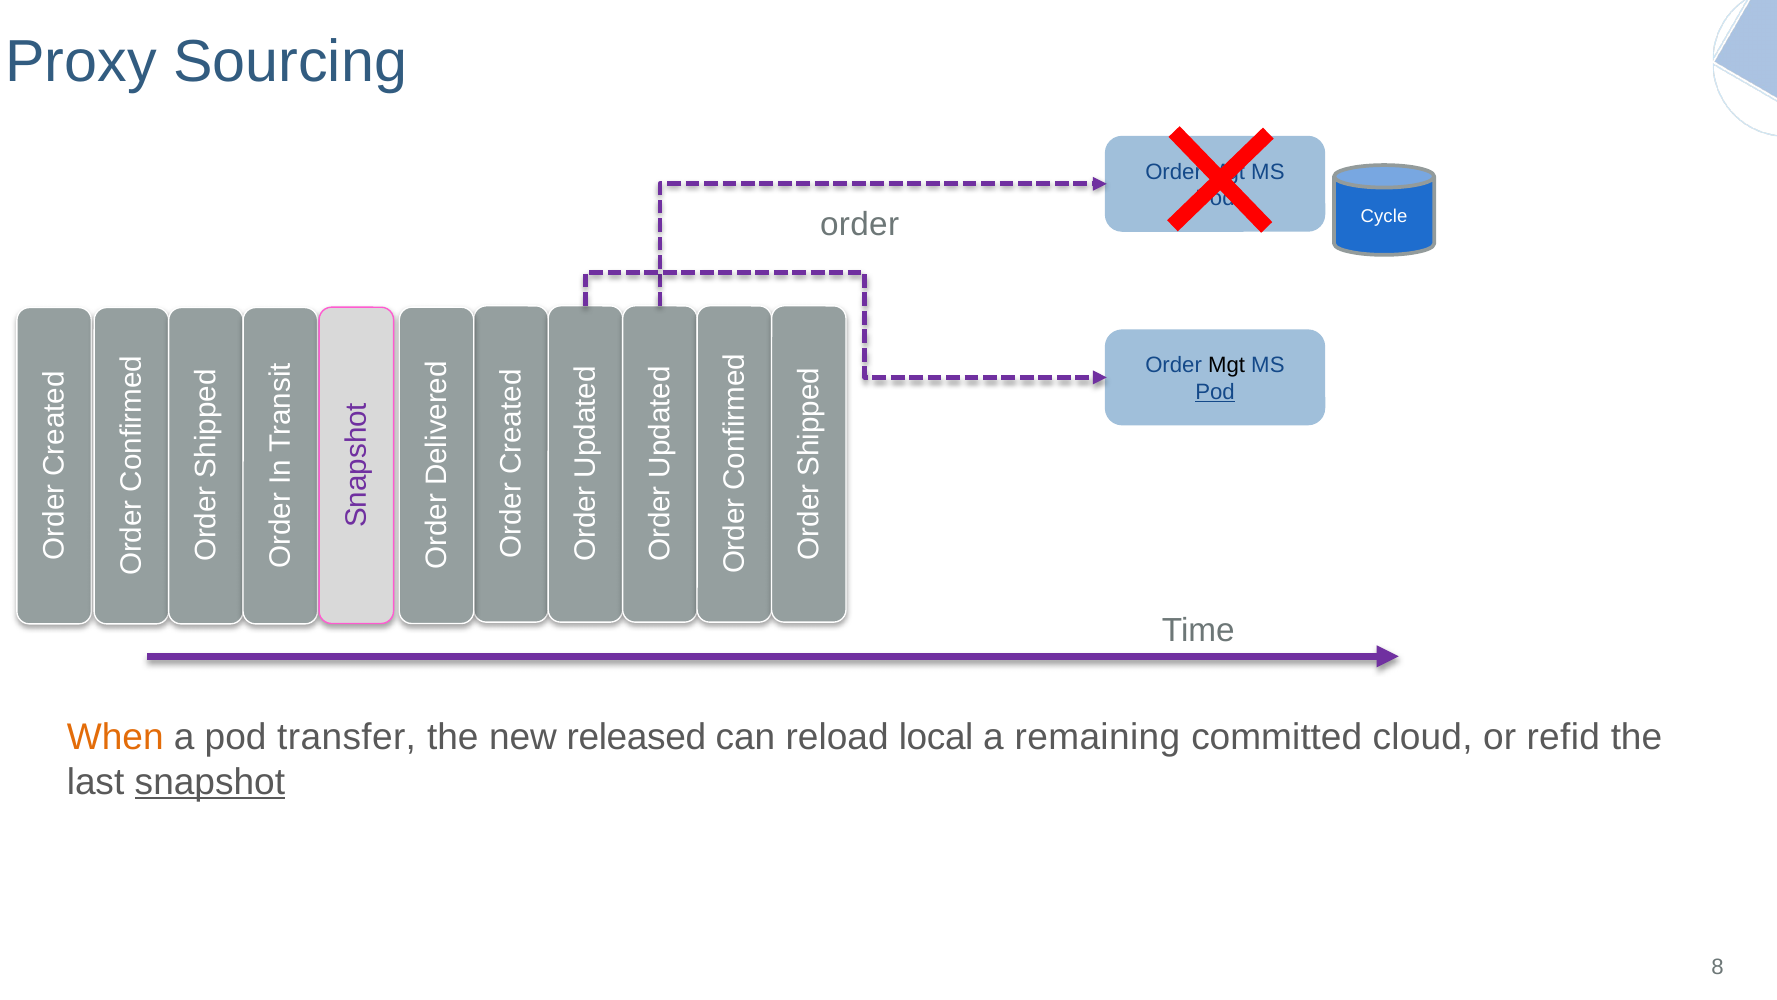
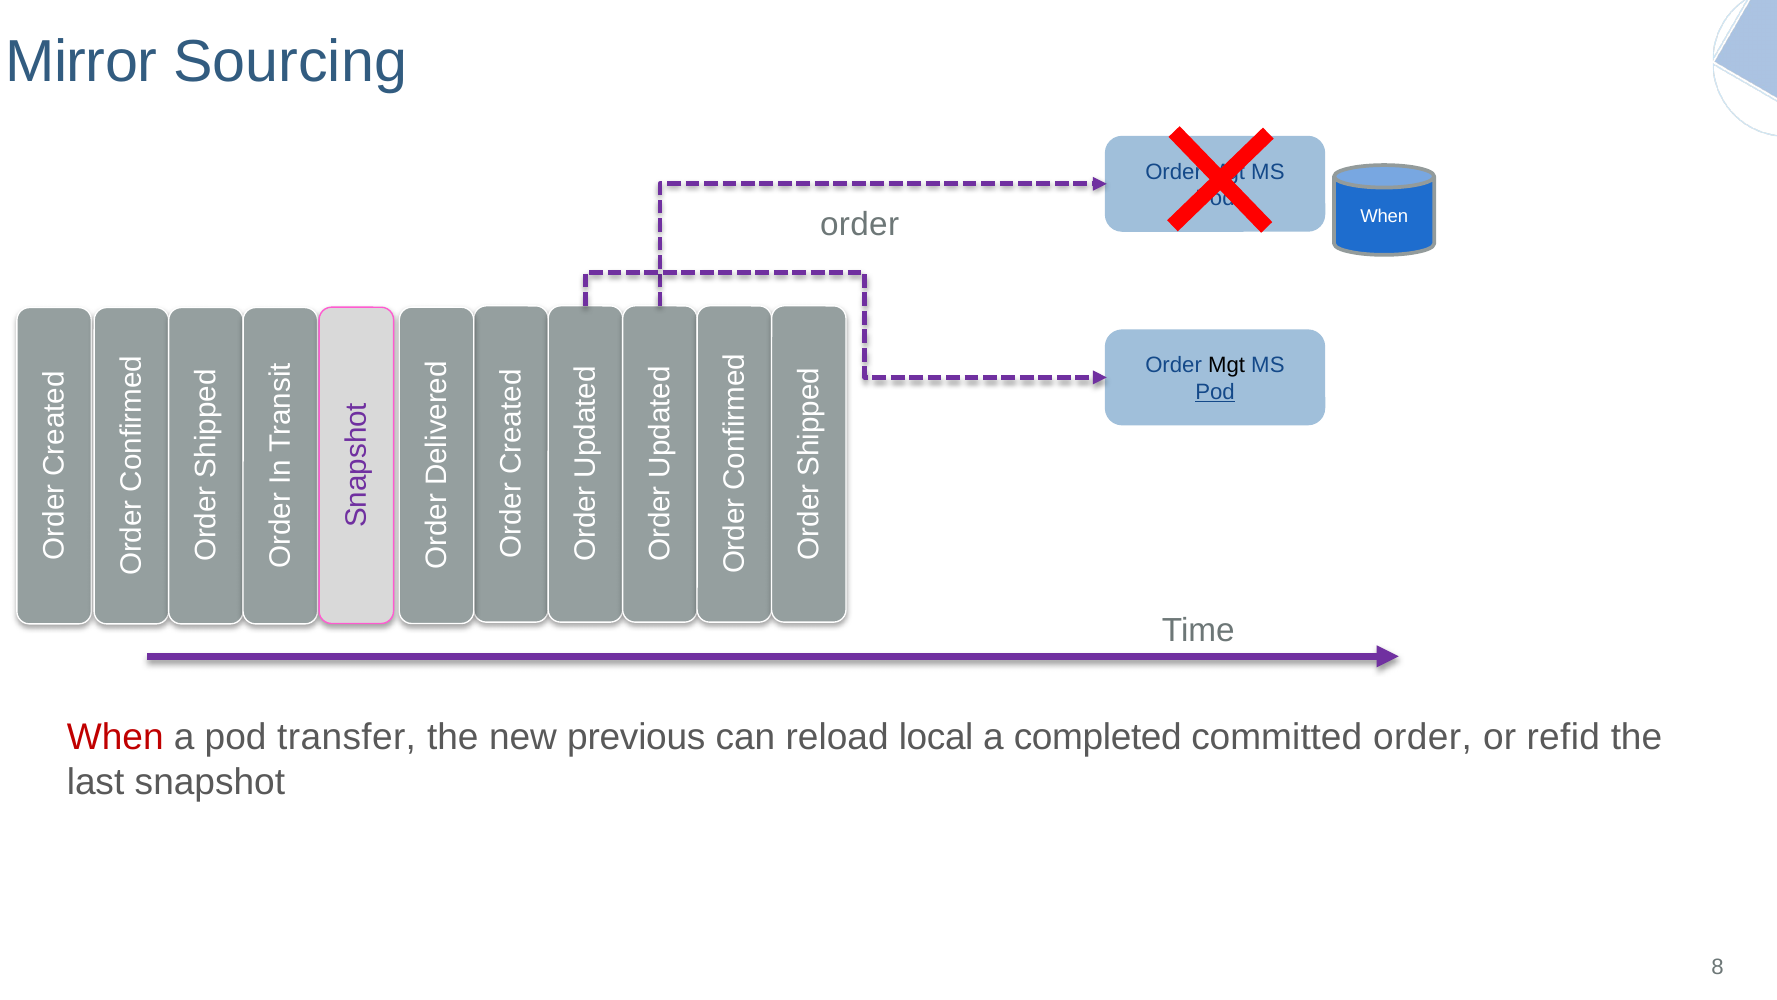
Proxy: Proxy -> Mirror
Cycle at (1384, 217): Cycle -> When
When at (115, 737) colour: orange -> red
released: released -> previous
remaining: remaining -> completed
committed cloud: cloud -> order
snapshot underline: present -> none
